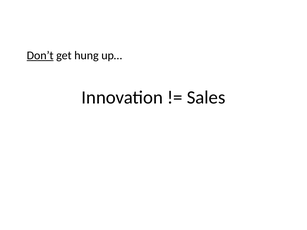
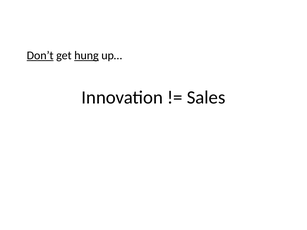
hung underline: none -> present
